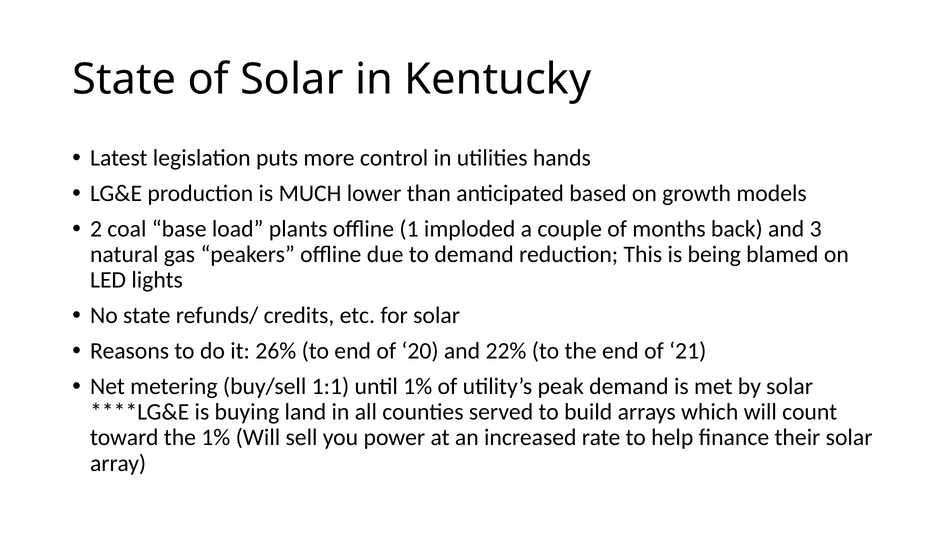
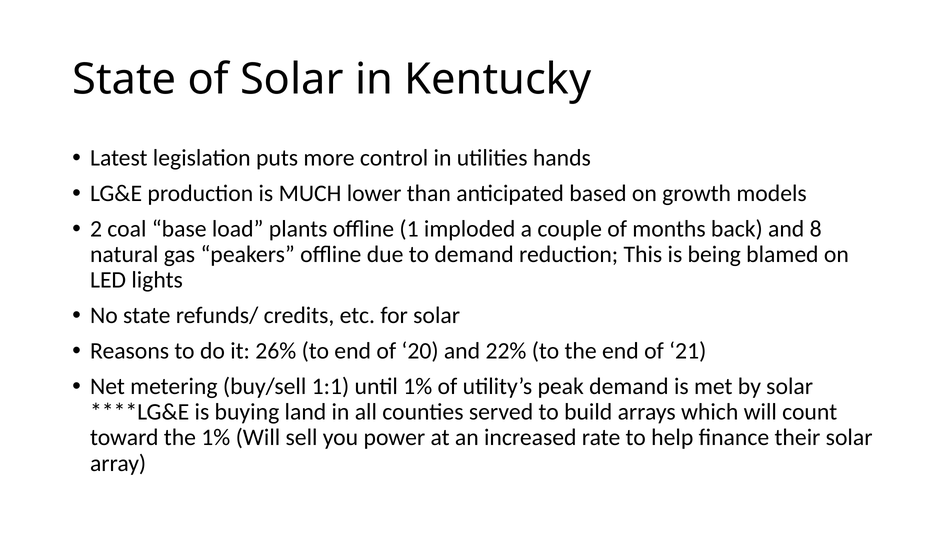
3: 3 -> 8
